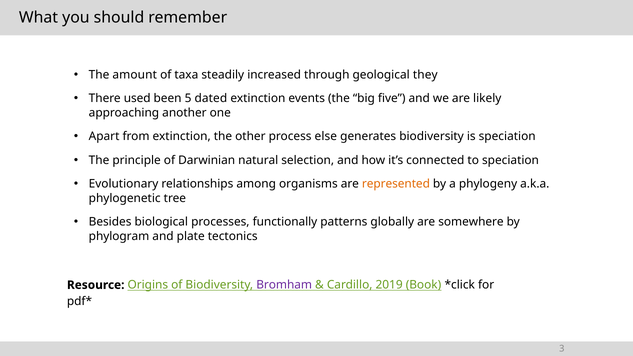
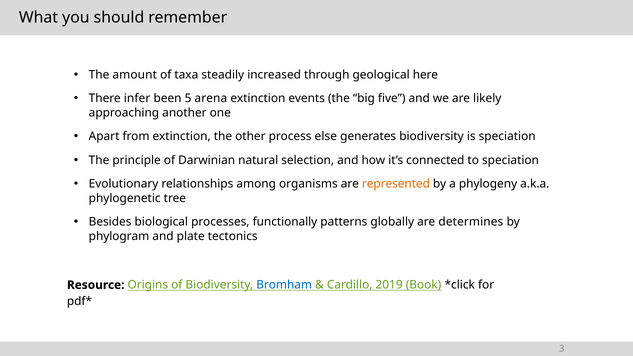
they: they -> here
used: used -> infer
dated: dated -> arena
somewhere: somewhere -> determines
Bromham colour: purple -> blue
